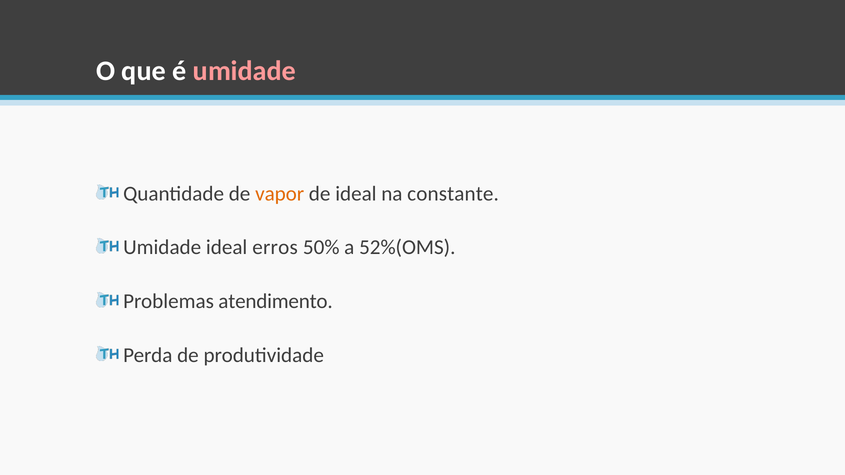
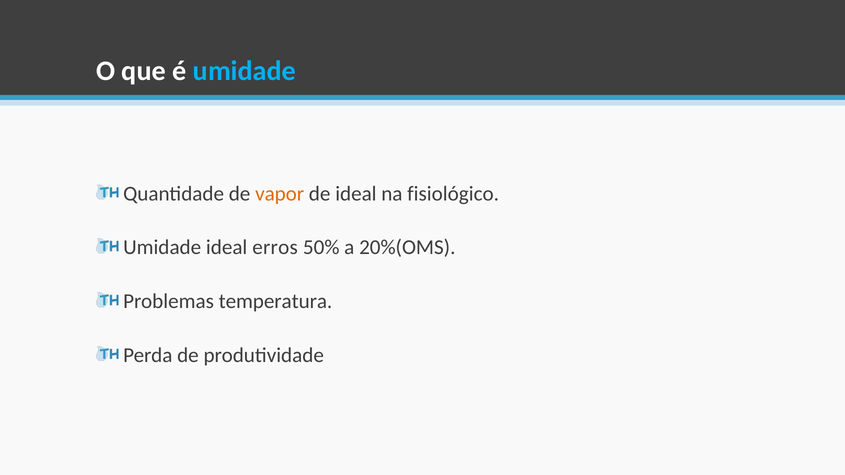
umidade at (245, 71) colour: pink -> light blue
constante: constante -> fisiológico
52%(OMS: 52%(OMS -> 20%(OMS
atendimento: atendimento -> temperatura
